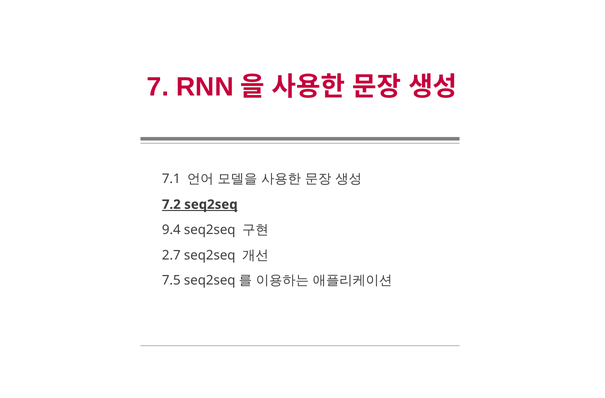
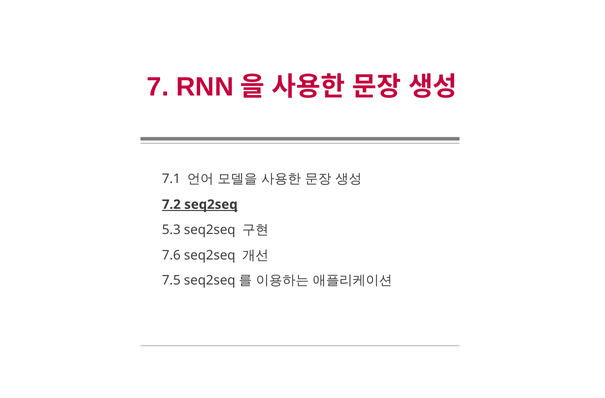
9.4: 9.4 -> 5.3
2.7: 2.7 -> 7.6
